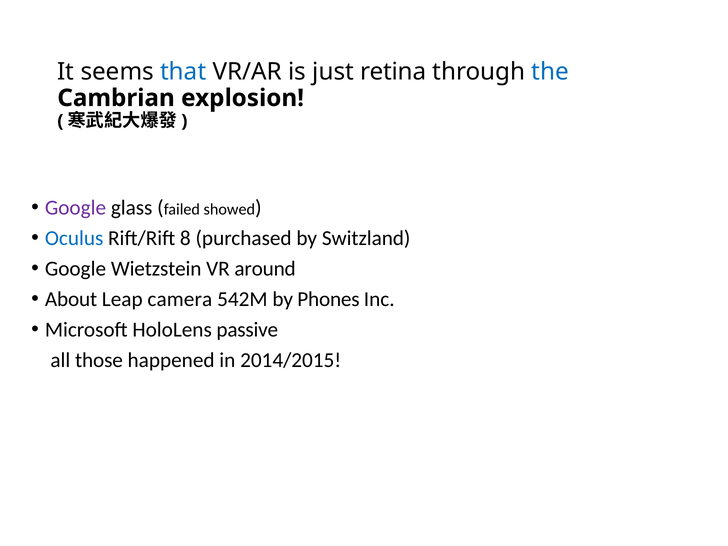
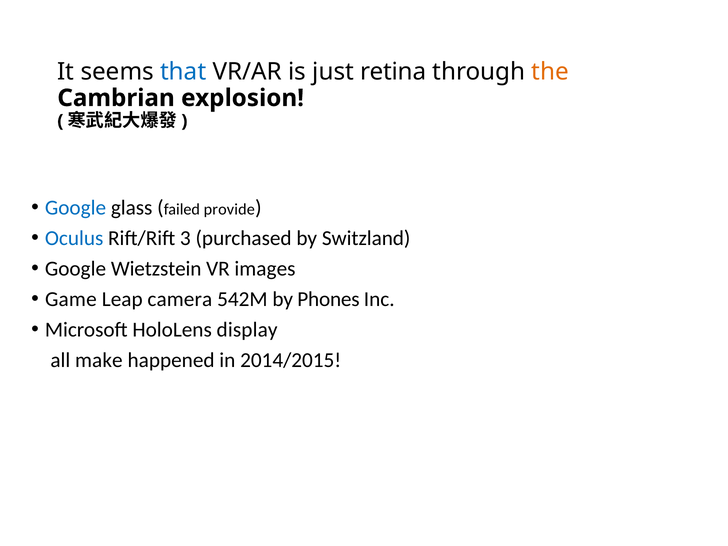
the colour: blue -> orange
Google at (76, 208) colour: purple -> blue
showed: showed -> provide
8: 8 -> 3
around: around -> images
About: About -> Game
passive: passive -> display
those: those -> make
